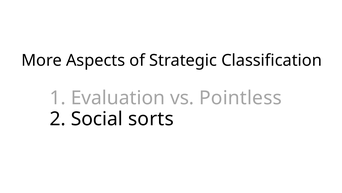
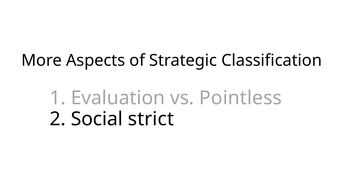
sorts: sorts -> strict
